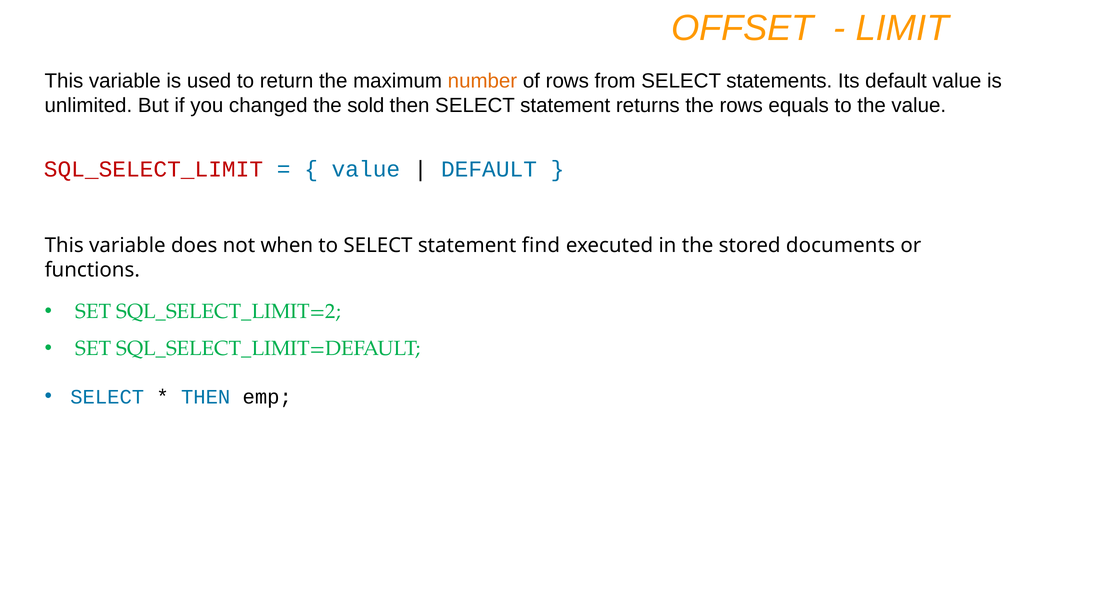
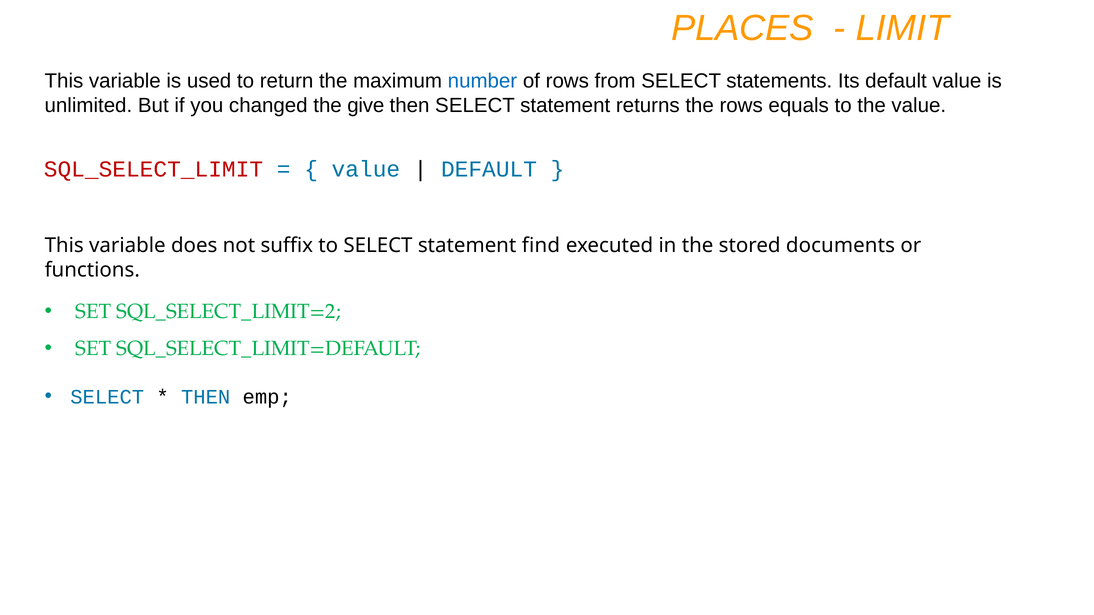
OFFSET: OFFSET -> PLACES
number colour: orange -> blue
sold: sold -> give
when: when -> suffix
